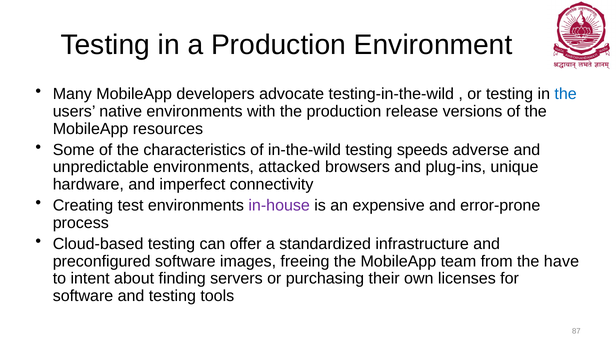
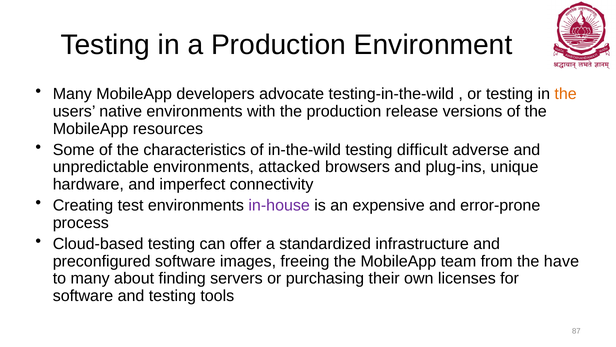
the at (566, 94) colour: blue -> orange
speeds: speeds -> difficult
to intent: intent -> many
